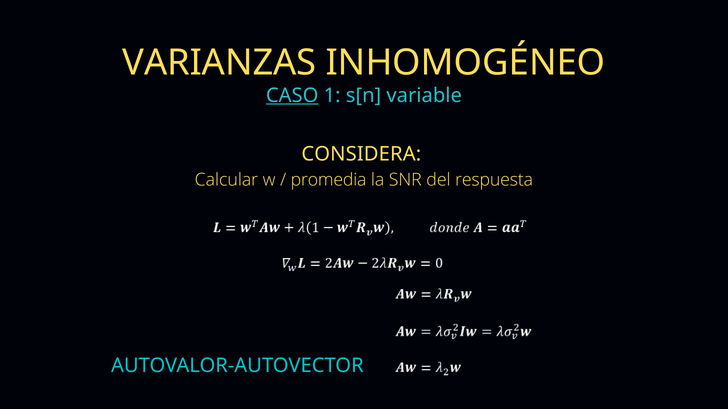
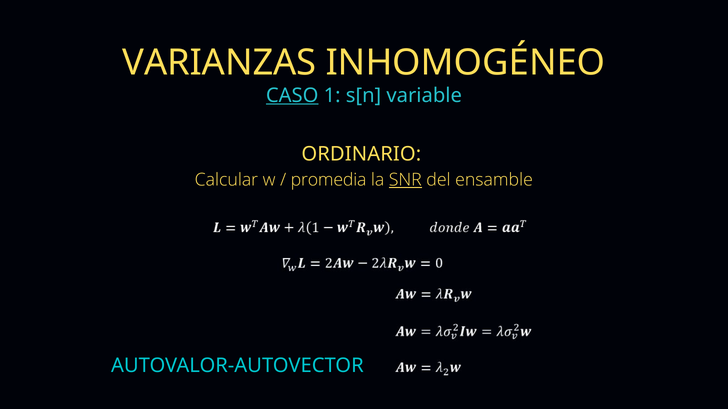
CONSIDERA: CONSIDERA -> ORDINARIO
SNR underline: none -> present
respuesta: respuesta -> ensamble
